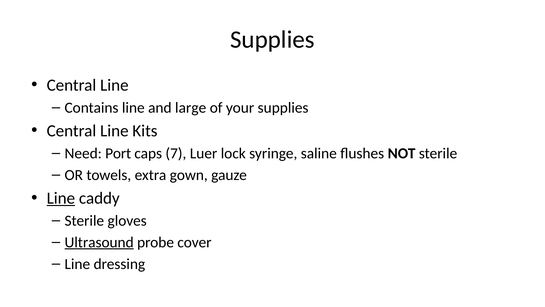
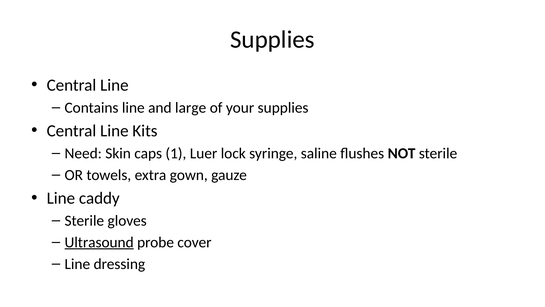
Port: Port -> Skin
7: 7 -> 1
Line at (61, 198) underline: present -> none
